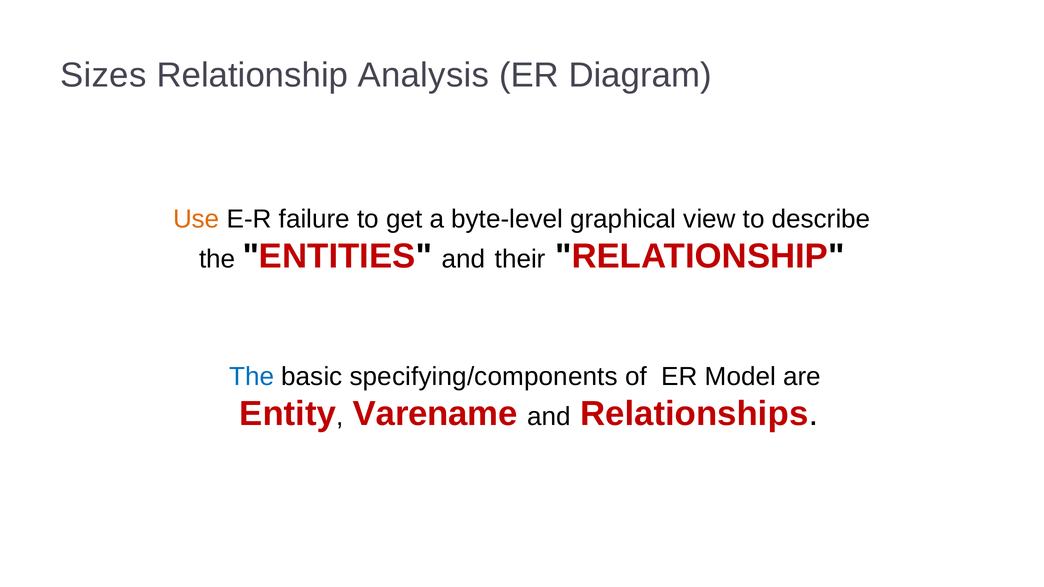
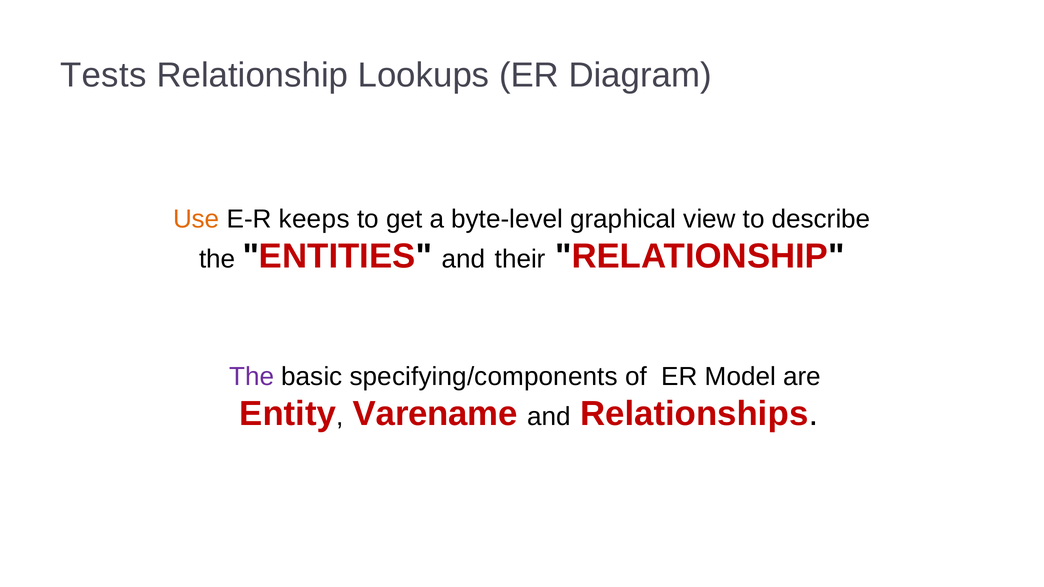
Sizes: Sizes -> Tests
Analysis: Analysis -> Lookups
failure: failure -> keeps
The at (252, 377) colour: blue -> purple
